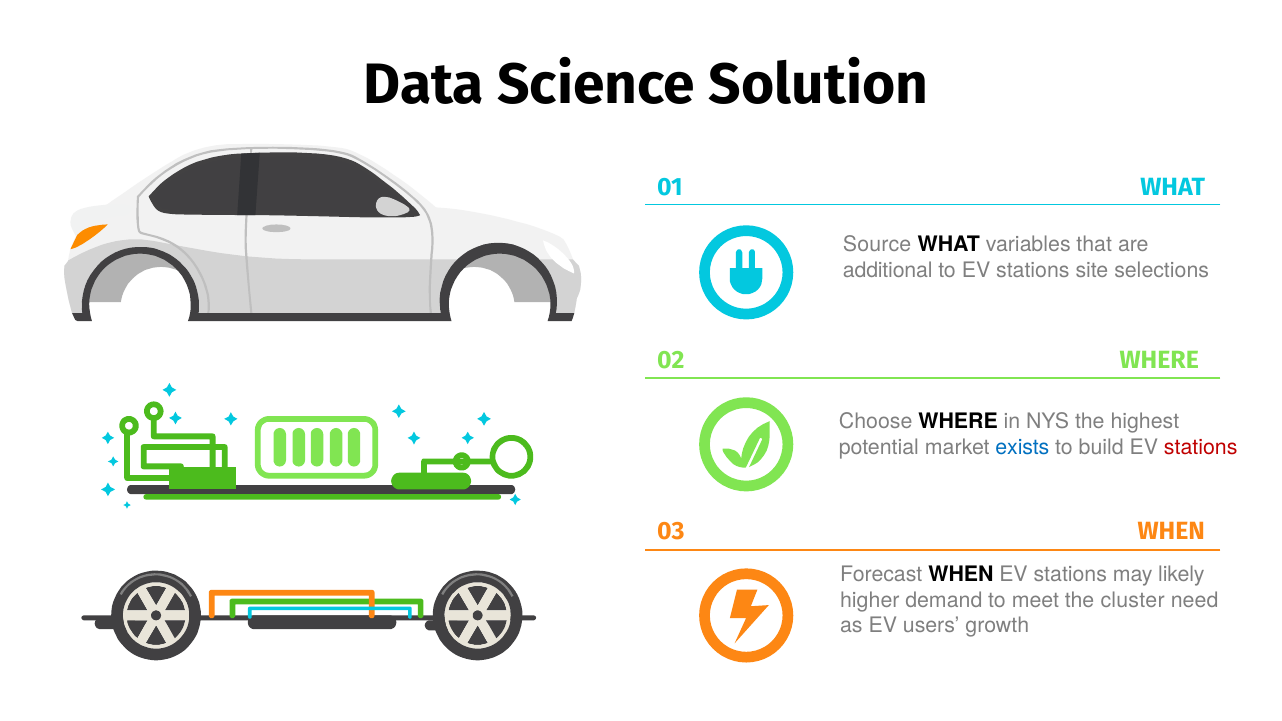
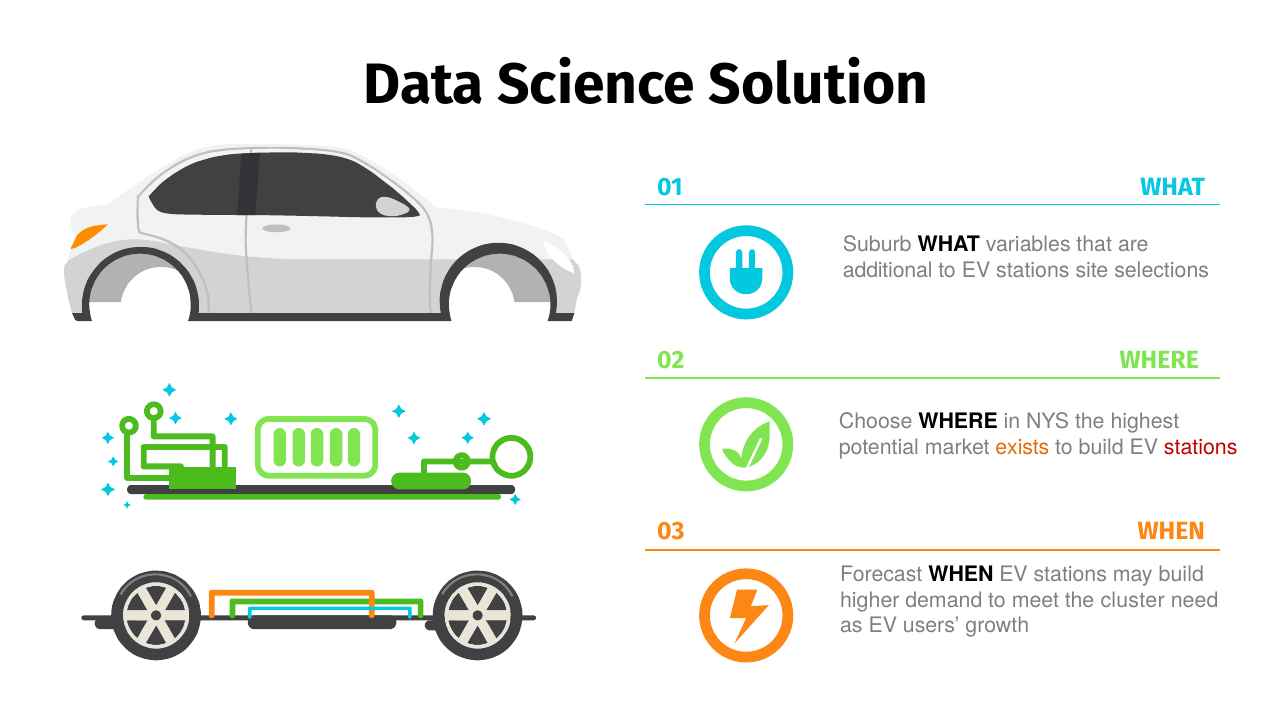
Source: Source -> Suburb
exists colour: blue -> orange
may likely: likely -> build
